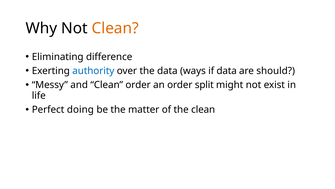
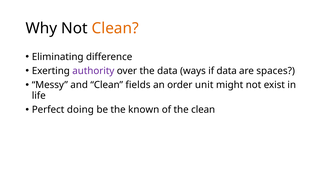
authority colour: blue -> purple
should: should -> spaces
Clean order: order -> fields
split: split -> unit
matter: matter -> known
